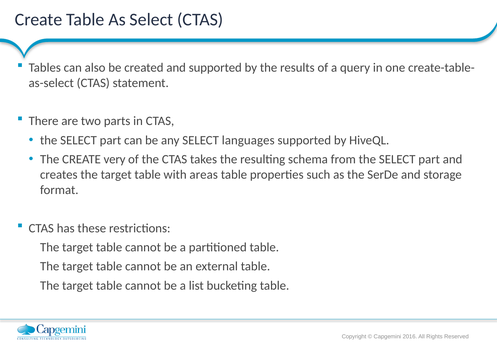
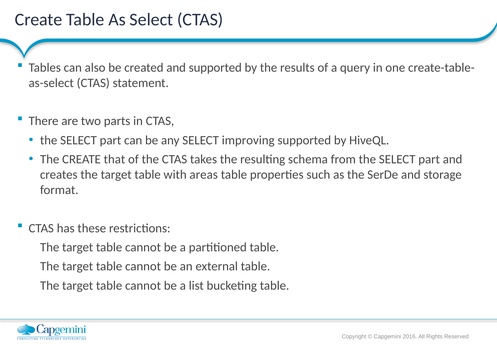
languages: languages -> improving
very: very -> that
